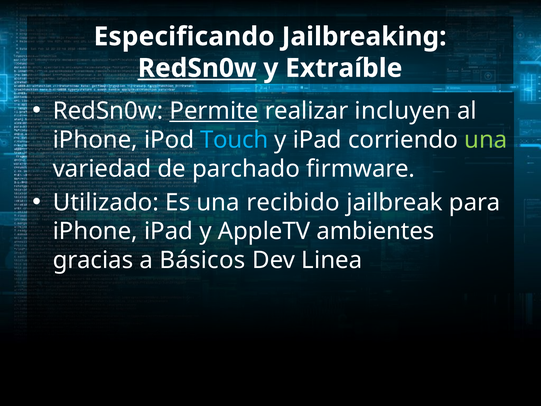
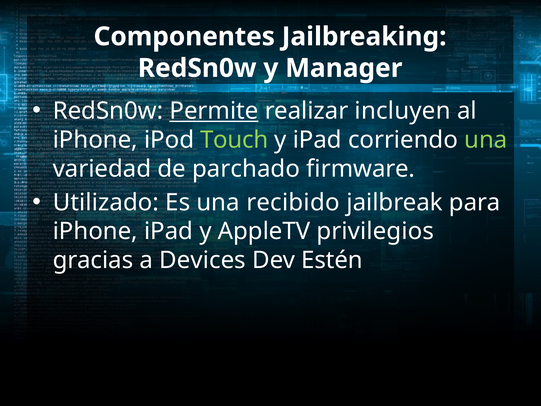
Especificando: Especificando -> Componentes
RedSn0w at (197, 68) underline: present -> none
Extraíble: Extraíble -> Manager
Touch colour: light blue -> light green
ambientes: ambientes -> privilegios
Básicos: Básicos -> Devices
Linea: Linea -> Estén
